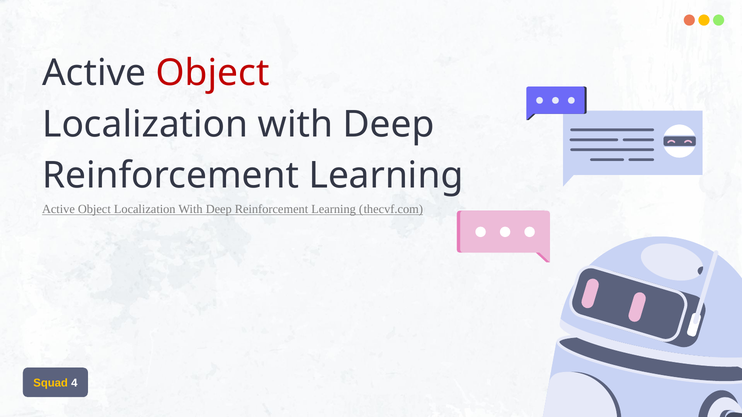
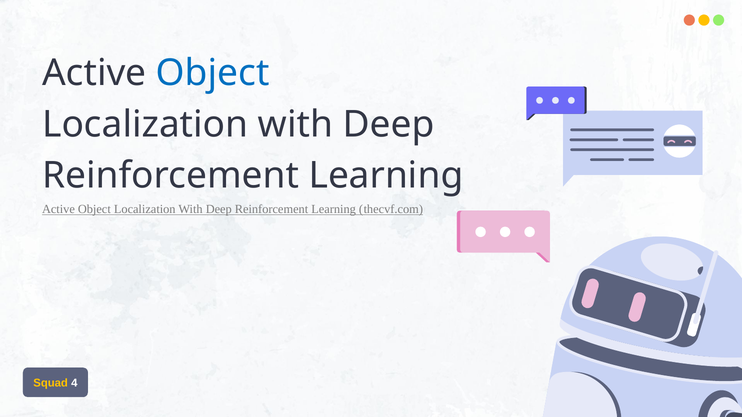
Object at (213, 73) colour: red -> blue
